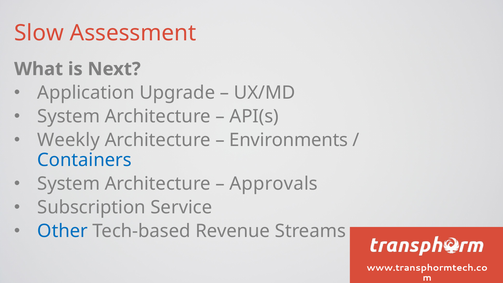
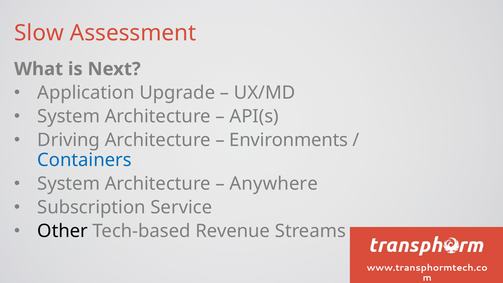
Weekly: Weekly -> Driving
Approvals: Approvals -> Anywhere
Other colour: blue -> black
